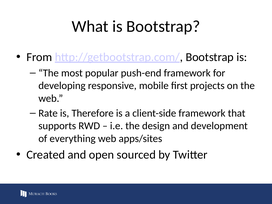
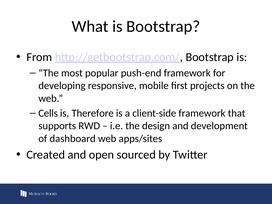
Rate: Rate -> Cells
everything: everything -> dashboard
